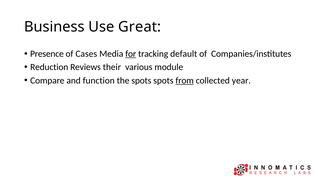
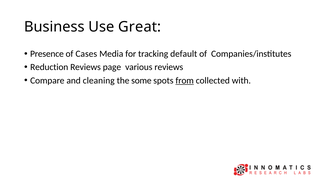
for underline: present -> none
their: their -> page
various module: module -> reviews
function: function -> cleaning
the spots: spots -> some
year: year -> with
